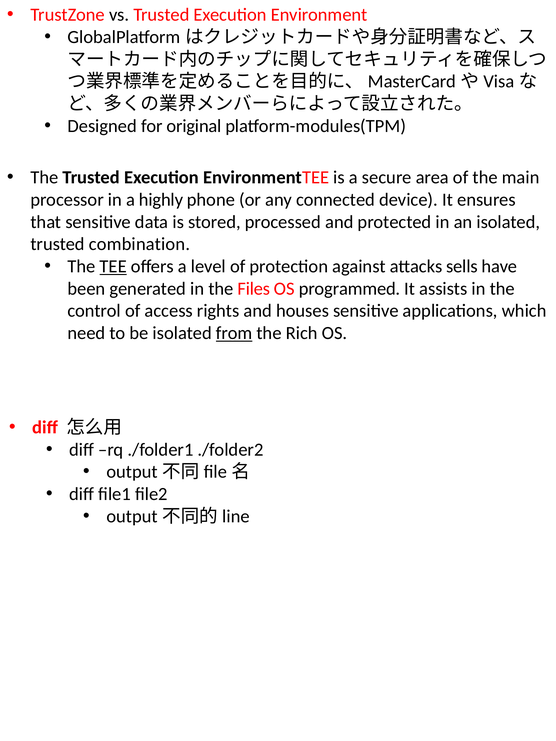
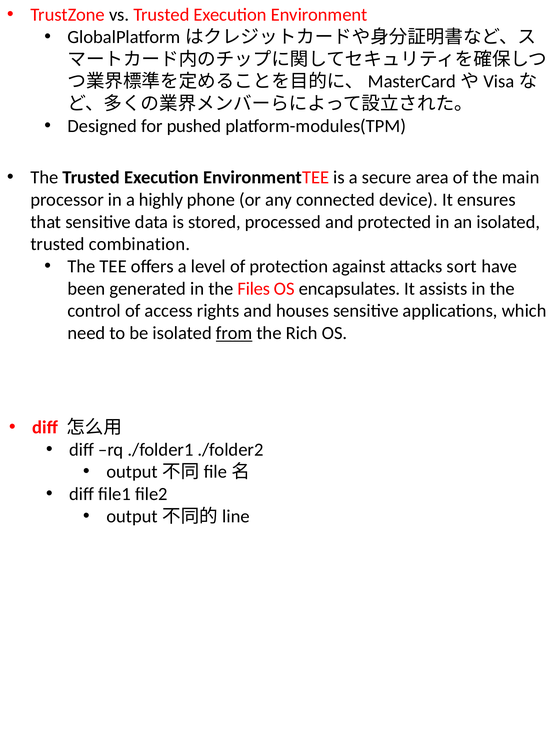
original: original -> pushed
TEE underline: present -> none
sells: sells -> sort
programmed: programmed -> encapsulates
